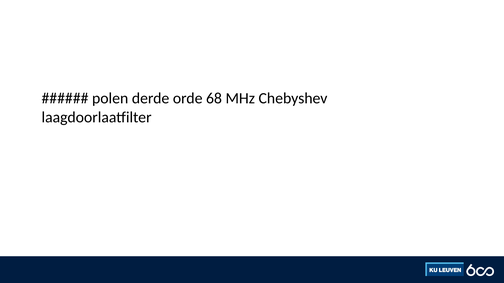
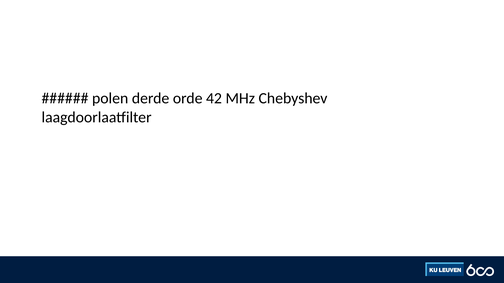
68: 68 -> 42
